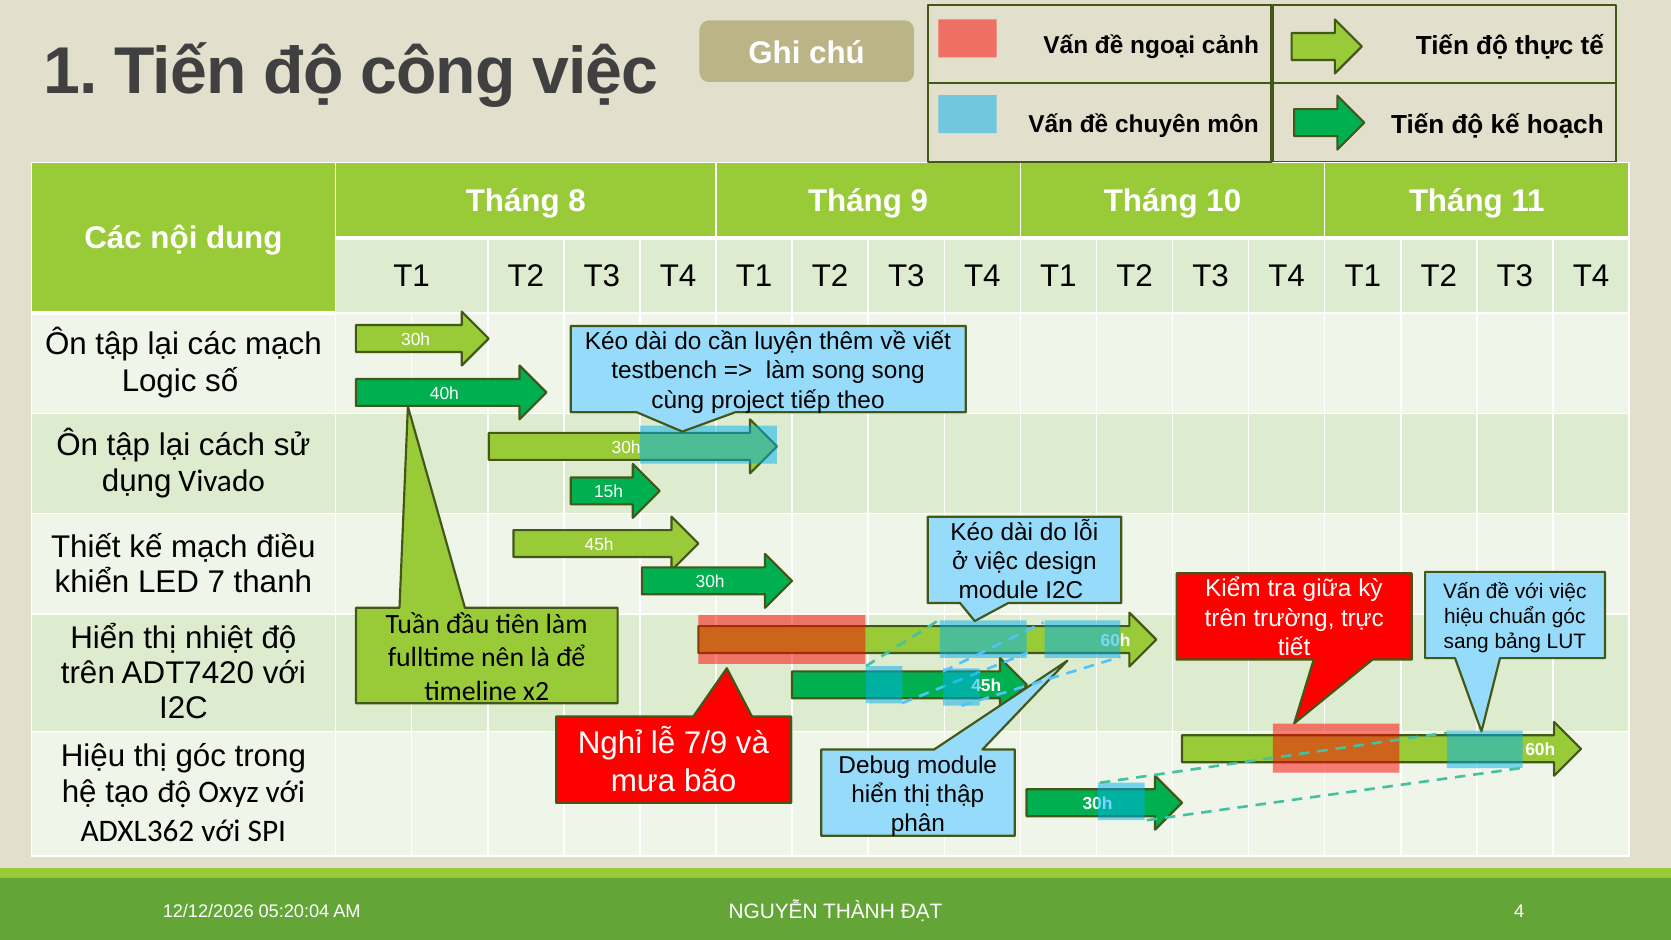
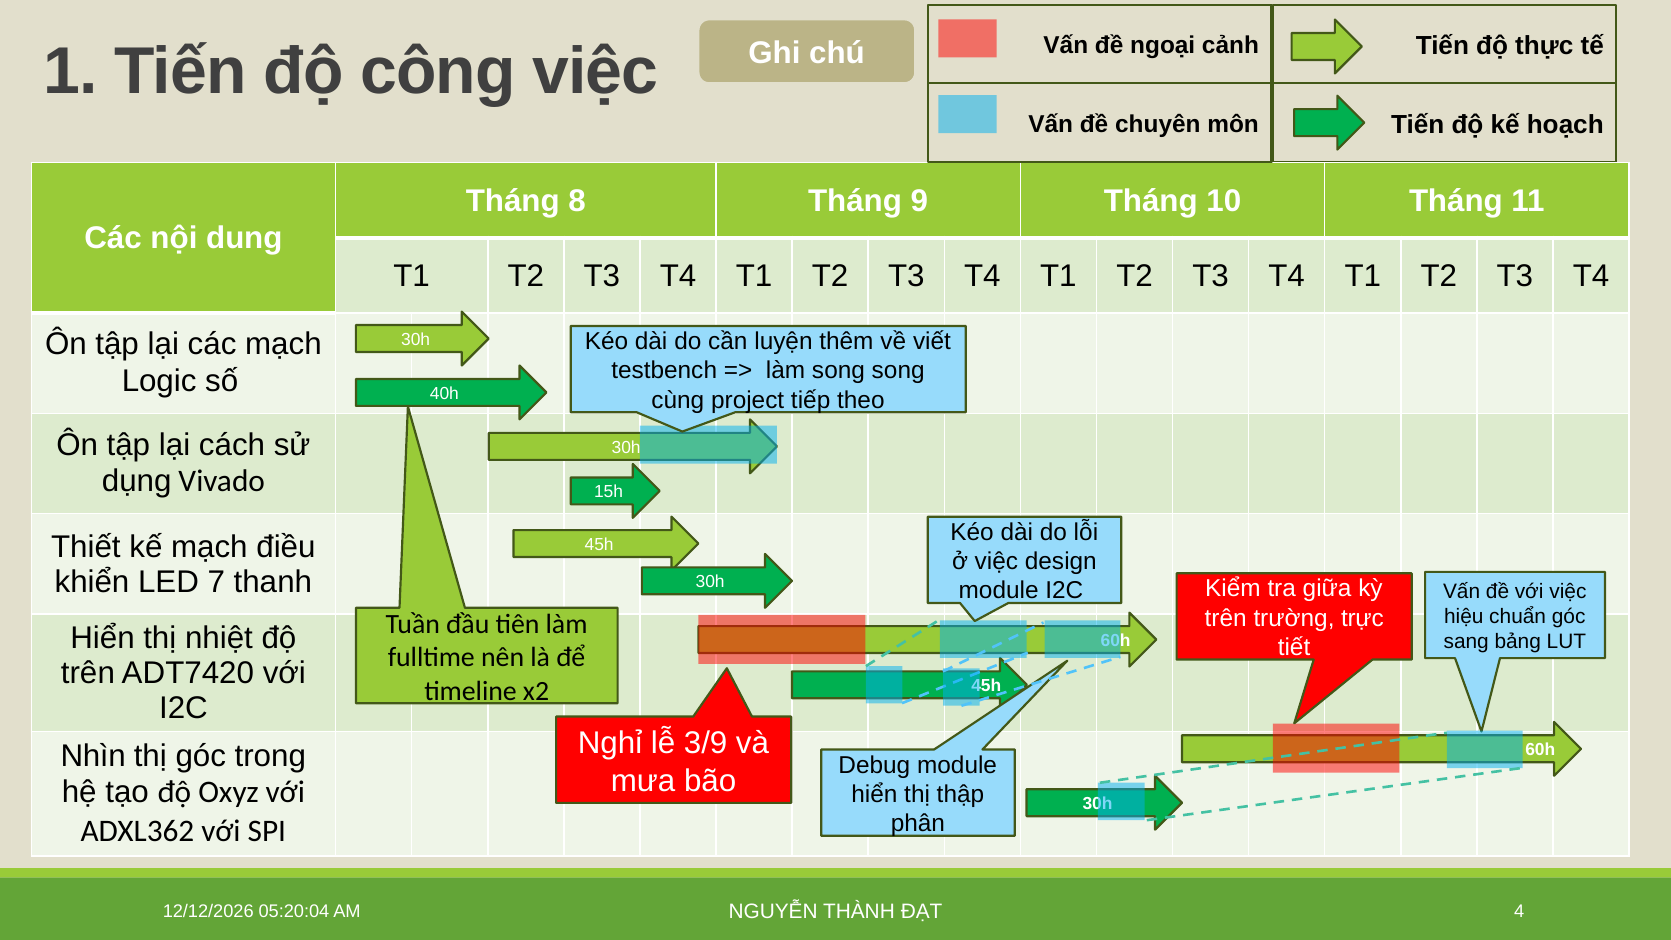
7/9: 7/9 -> 3/9
Hiệu at (93, 756): Hiệu -> Nhìn
